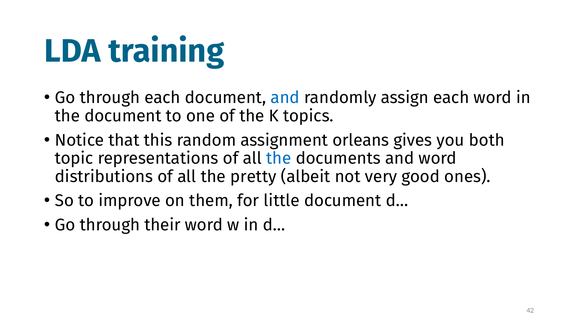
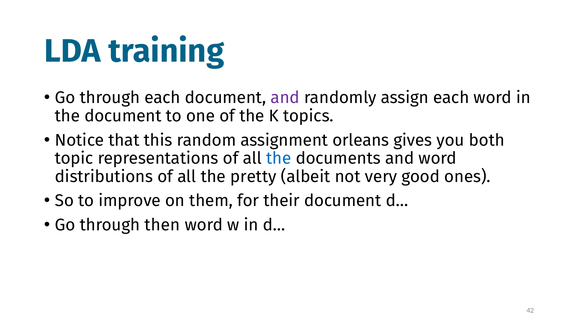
and at (285, 98) colour: blue -> purple
little: little -> their
their: their -> then
